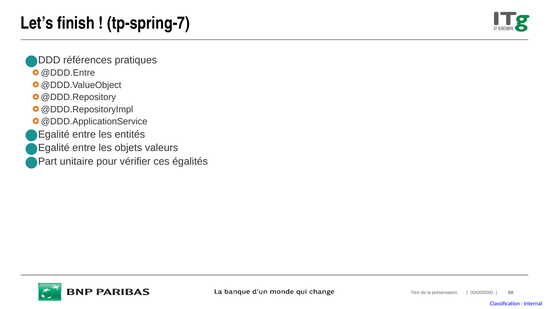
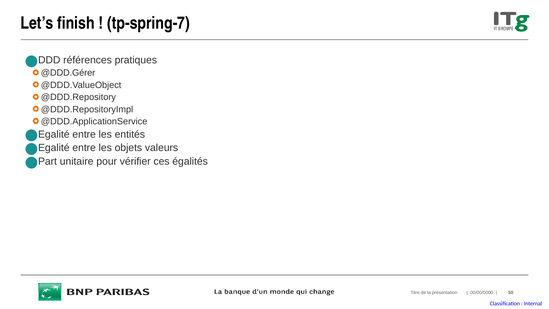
@DDD.Entre: @DDD.Entre -> @DDD.Gérer
